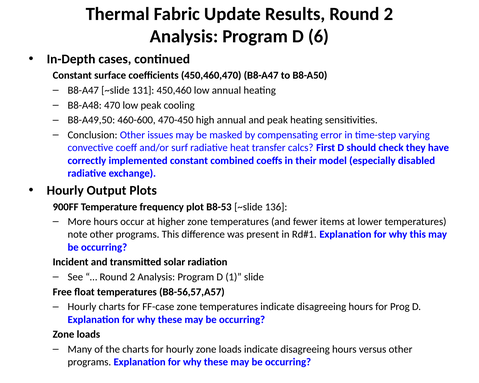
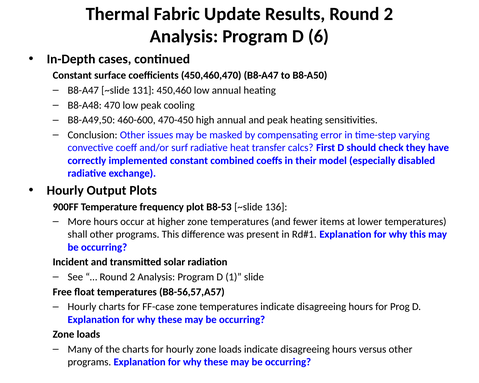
note: note -> shall
